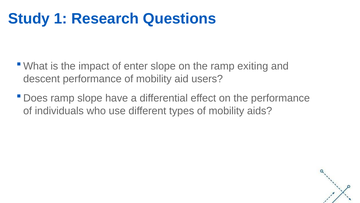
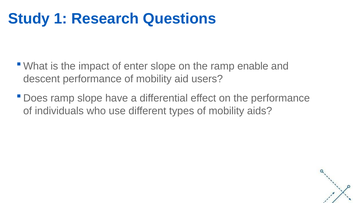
exiting: exiting -> enable
